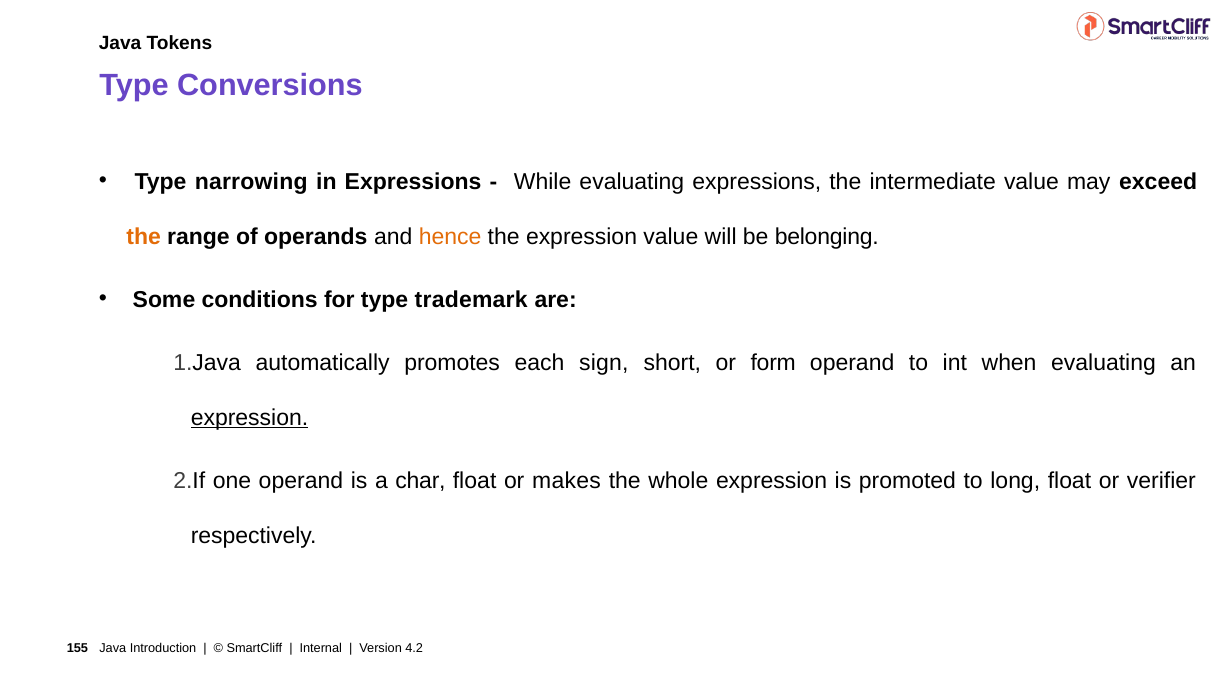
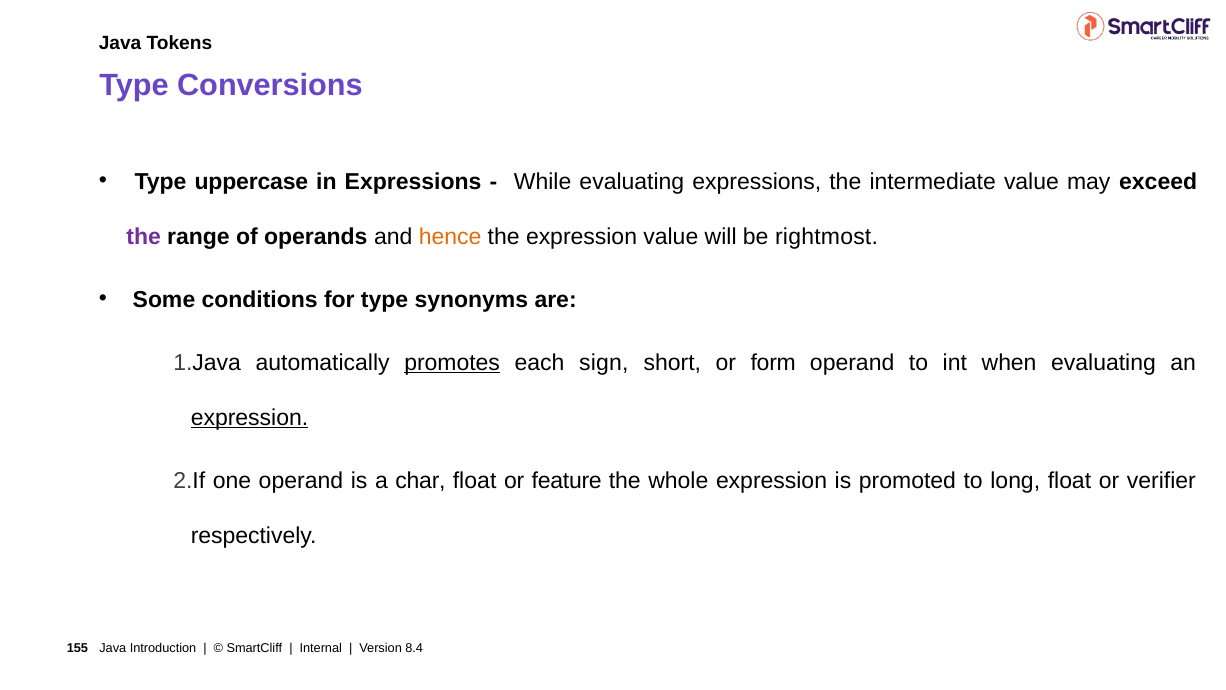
narrowing: narrowing -> uppercase
the at (144, 237) colour: orange -> purple
belonging: belonging -> rightmost
trademark: trademark -> synonyms
promotes underline: none -> present
makes: makes -> feature
4.2: 4.2 -> 8.4
